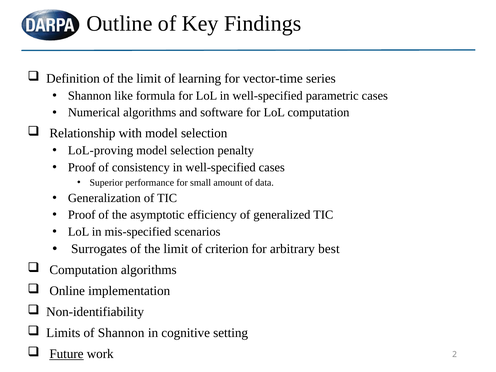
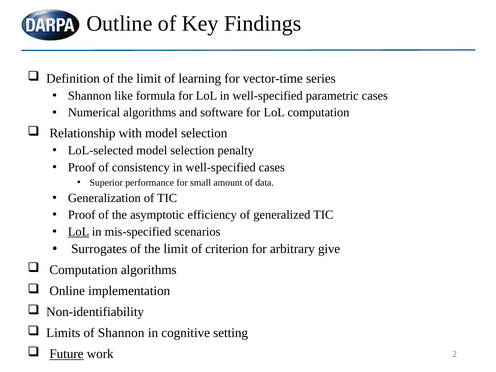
LoL-proving: LoL-proving -> LoL-selected
LoL at (79, 232) underline: none -> present
best: best -> give
